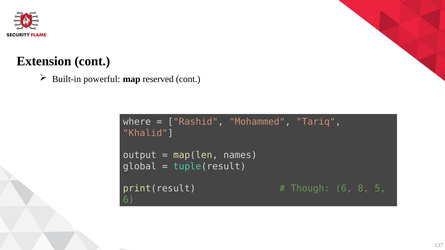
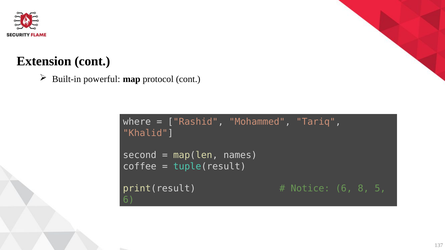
reserved: reserved -> protocol
output: output -> second
global: global -> coffee
Though: Though -> Notice
